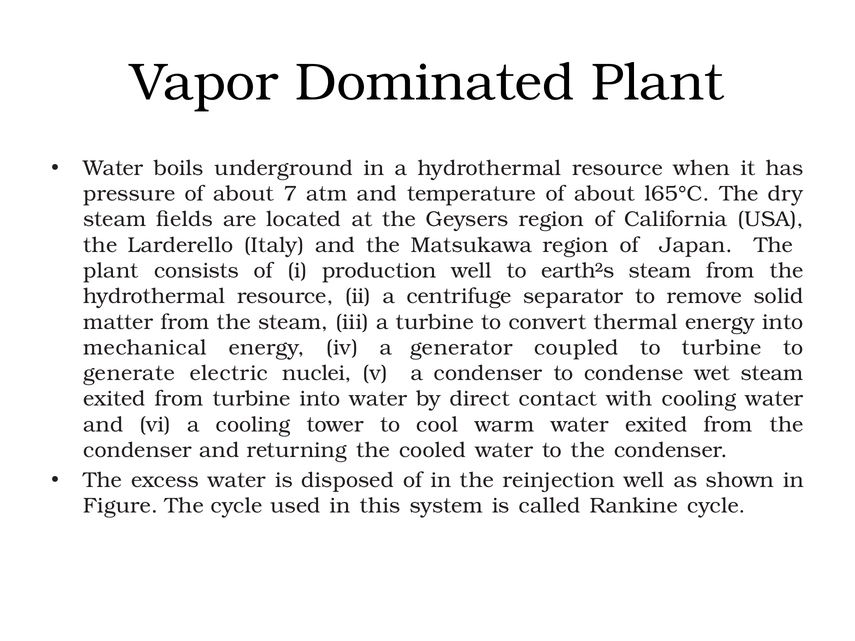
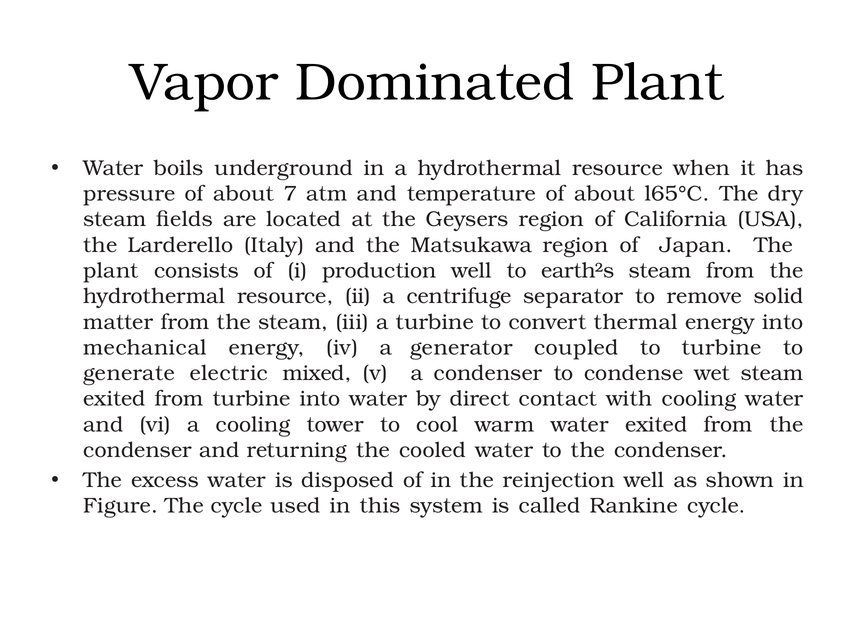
nuclei: nuclei -> mixed
